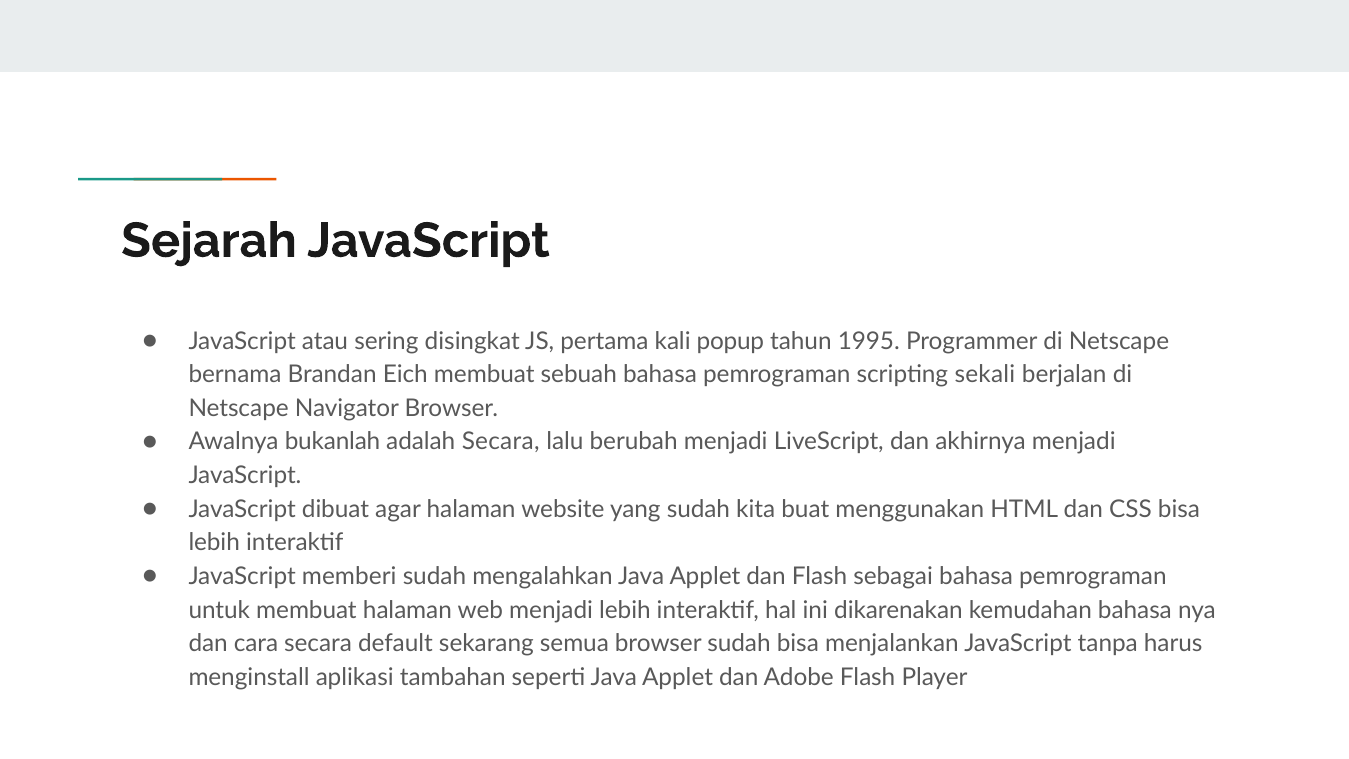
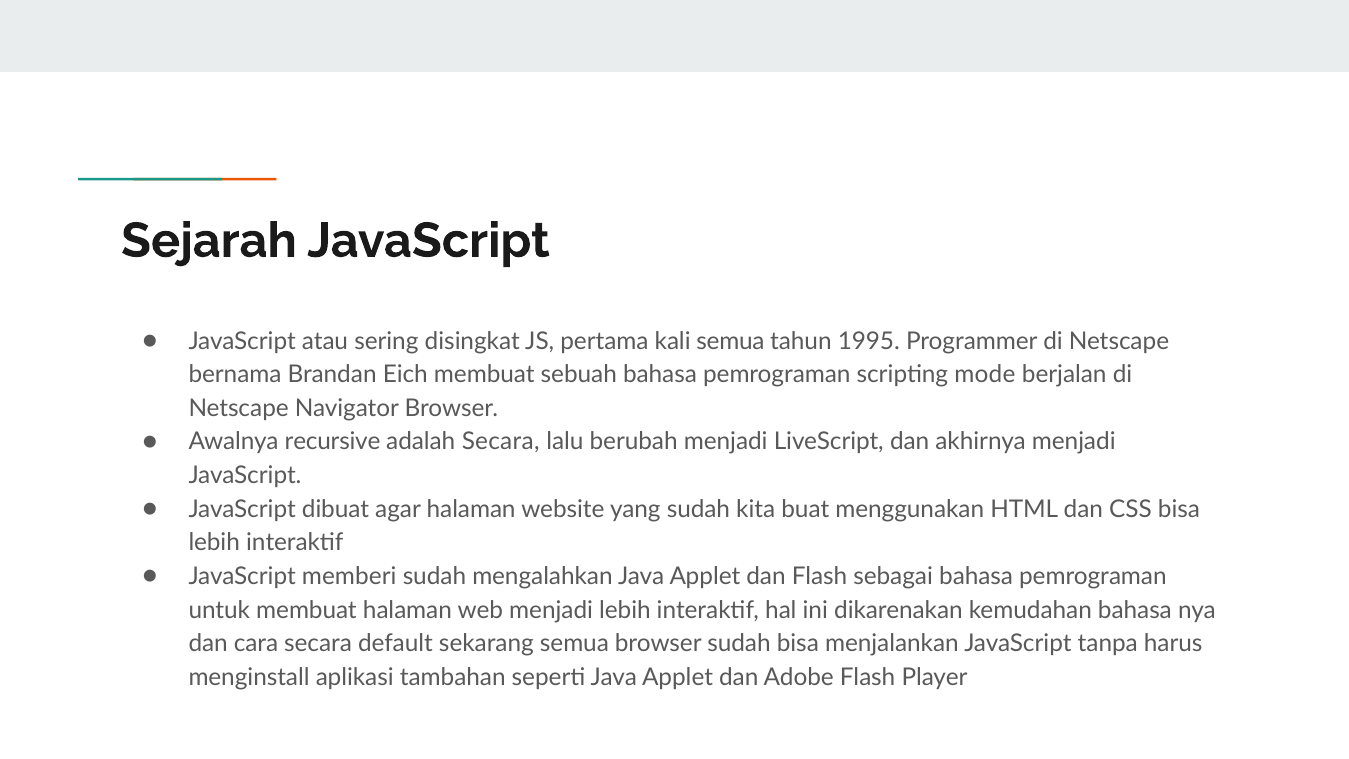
kali popup: popup -> semua
sekali: sekali -> mode
bukanlah: bukanlah -> recursive
